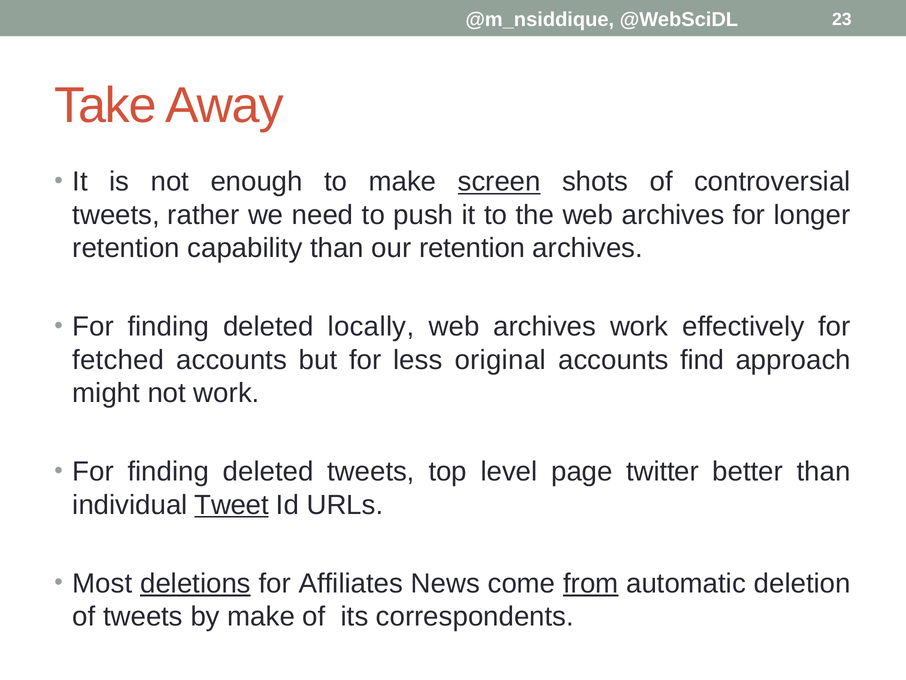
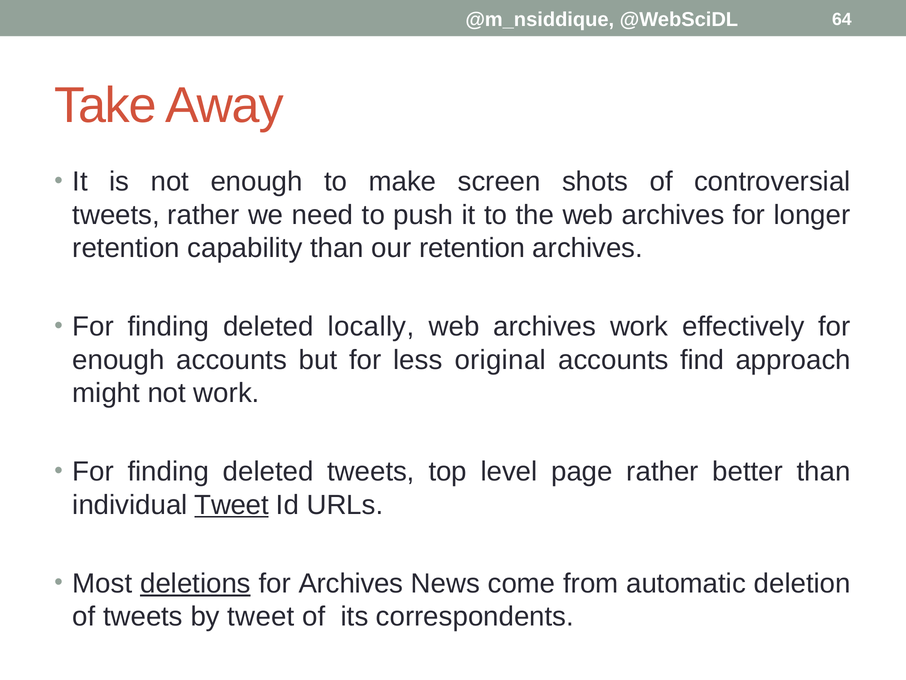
23: 23 -> 64
screen underline: present -> none
fetched at (118, 360): fetched -> enough
page twitter: twitter -> rather
for Affiliates: Affiliates -> Archives
from underline: present -> none
by make: make -> tweet
